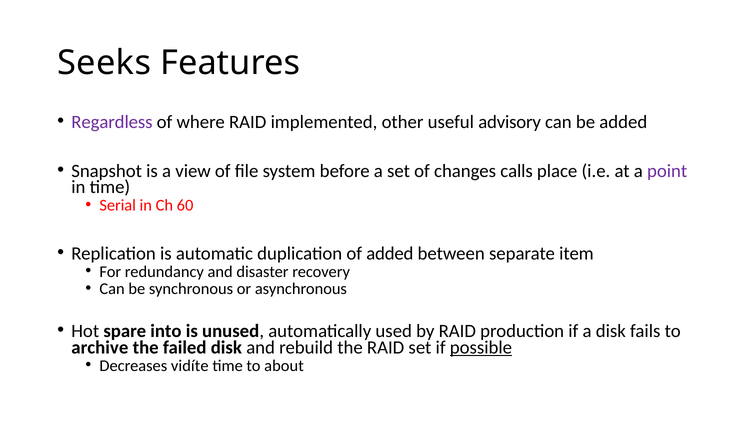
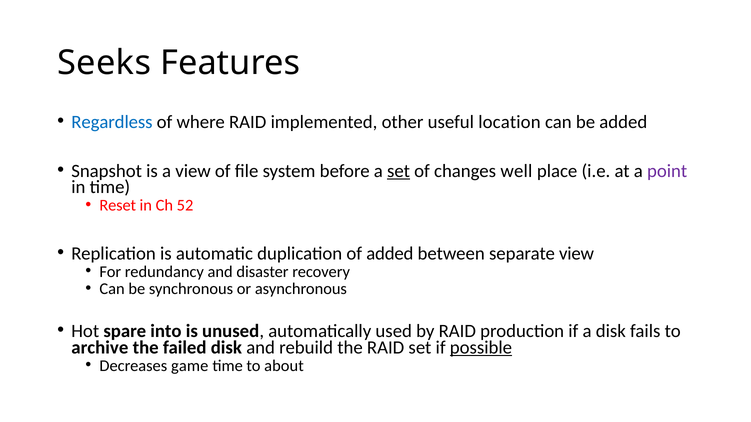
Regardless colour: purple -> blue
advisory: advisory -> location
set at (399, 171) underline: none -> present
calls: calls -> well
Serial: Serial -> Reset
60: 60 -> 52
separate item: item -> view
vidíte: vidíte -> game
